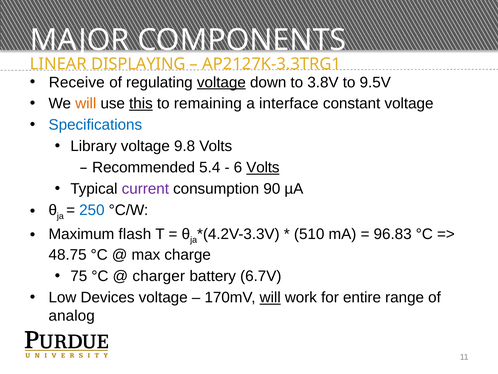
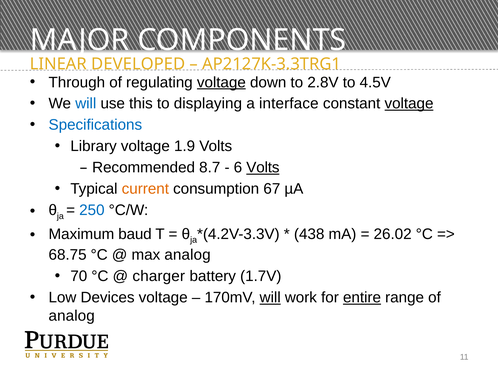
DISPLAYING: DISPLAYING -> DEVELOPED
Receive: Receive -> Through
3.8V: 3.8V -> 2.8V
9.5V: 9.5V -> 4.5V
will at (86, 104) colour: orange -> blue
this underline: present -> none
remaining: remaining -> displaying
voltage at (409, 104) underline: none -> present
9.8: 9.8 -> 1.9
5.4: 5.4 -> 8.7
current colour: purple -> orange
90: 90 -> 67
flash: flash -> baud
510: 510 -> 438
96.83: 96.83 -> 26.02
48.75: 48.75 -> 68.75
max charge: charge -> analog
75: 75 -> 70
6.7V: 6.7V -> 1.7V
entire underline: none -> present
